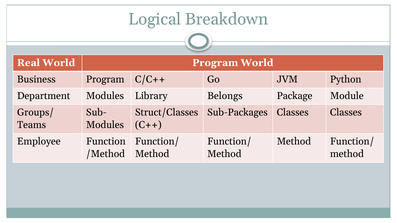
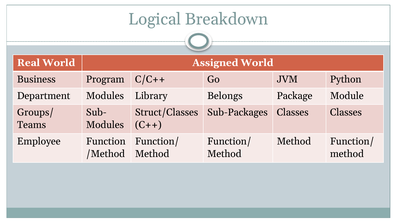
World Program: Program -> Assigned
